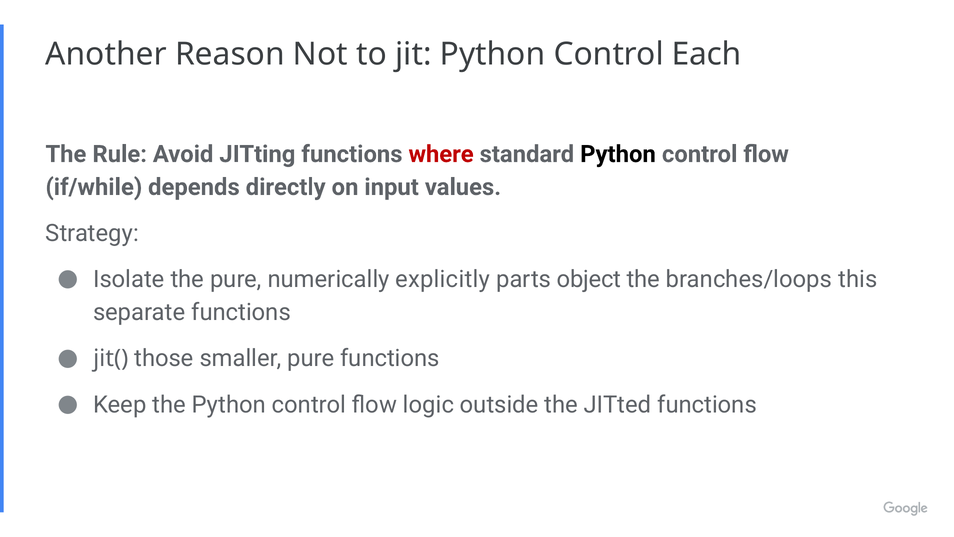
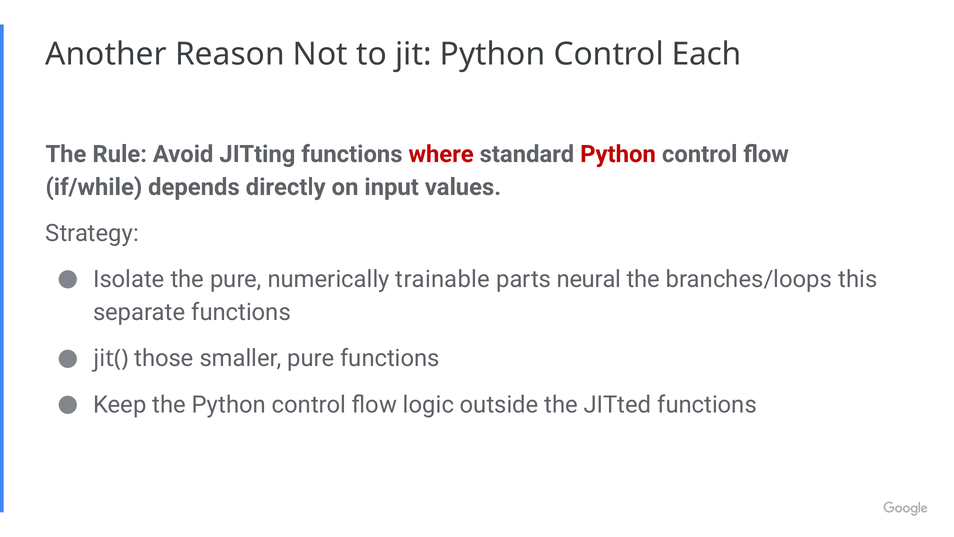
Python at (618, 154) colour: black -> red
explicitly: explicitly -> trainable
object: object -> neural
